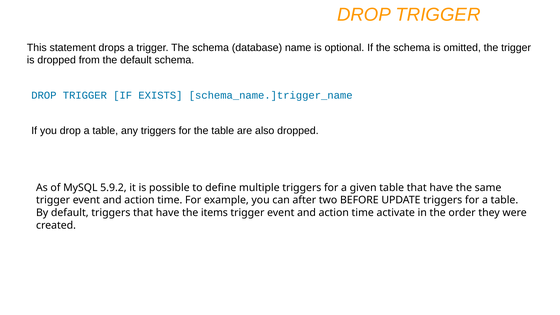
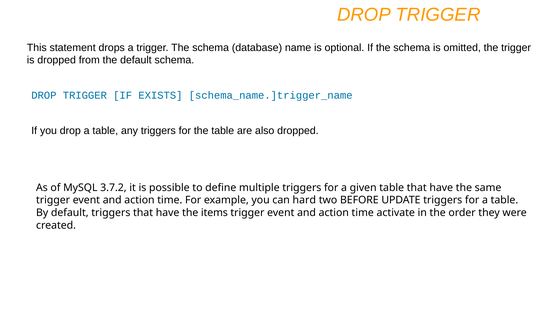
5.9.2: 5.9.2 -> 3.7.2
after: after -> hard
